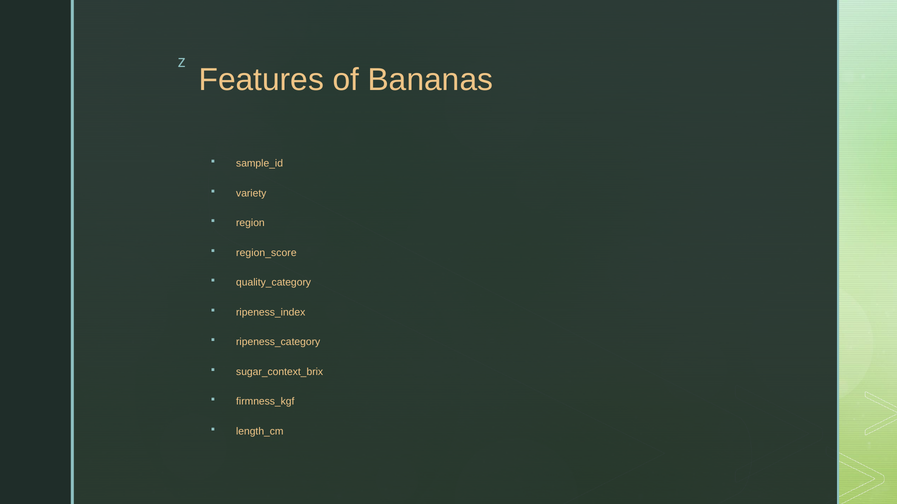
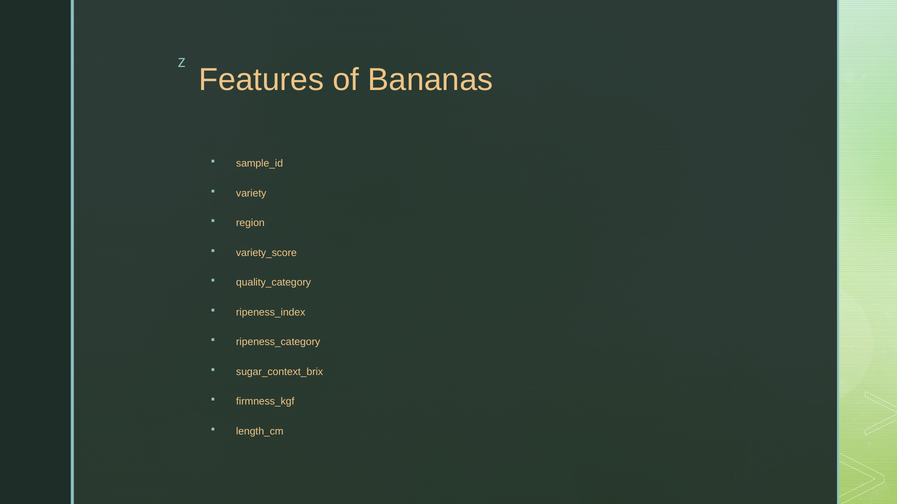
region_score: region_score -> variety_score
